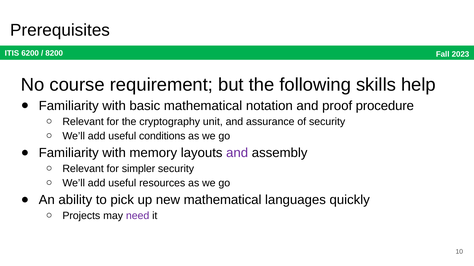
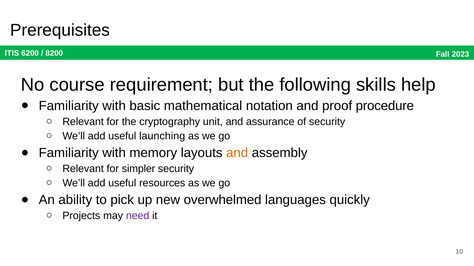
conditions: conditions -> launching
and at (237, 153) colour: purple -> orange
new mathematical: mathematical -> overwhelmed
